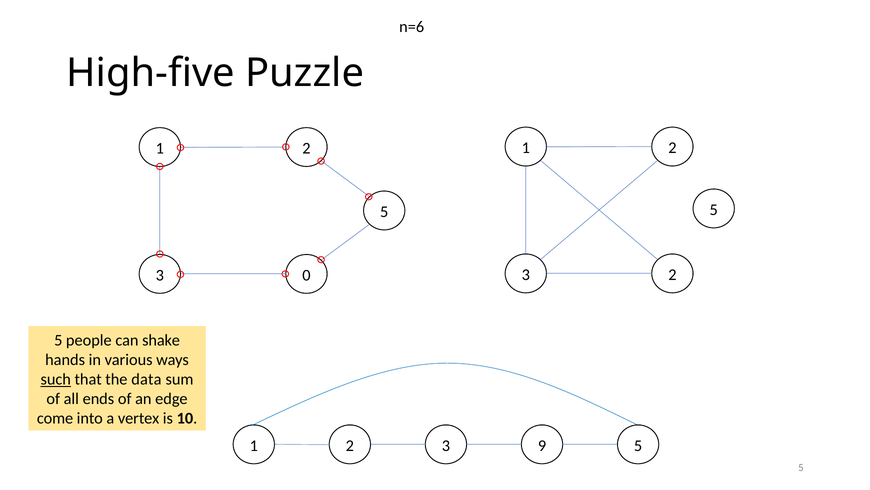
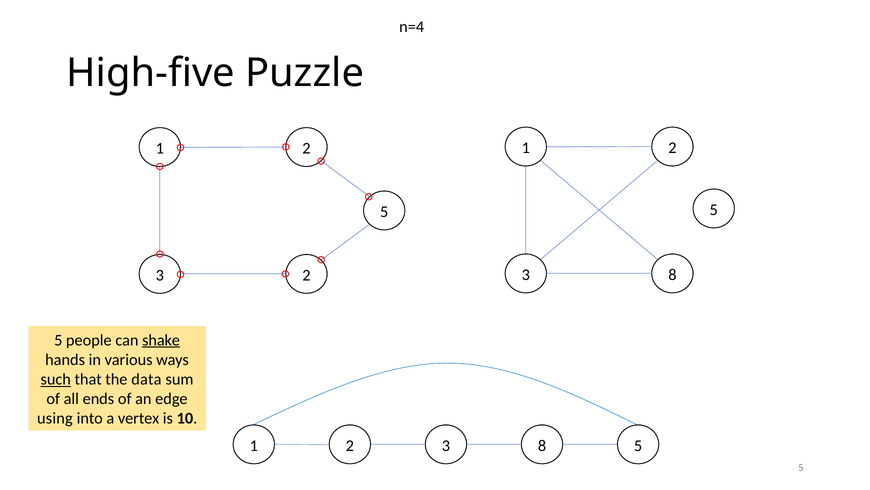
n=6: n=6 -> n=4
2 at (672, 274): 2 -> 8
3 0: 0 -> 2
shake underline: none -> present
come: come -> using
9 at (542, 445): 9 -> 8
